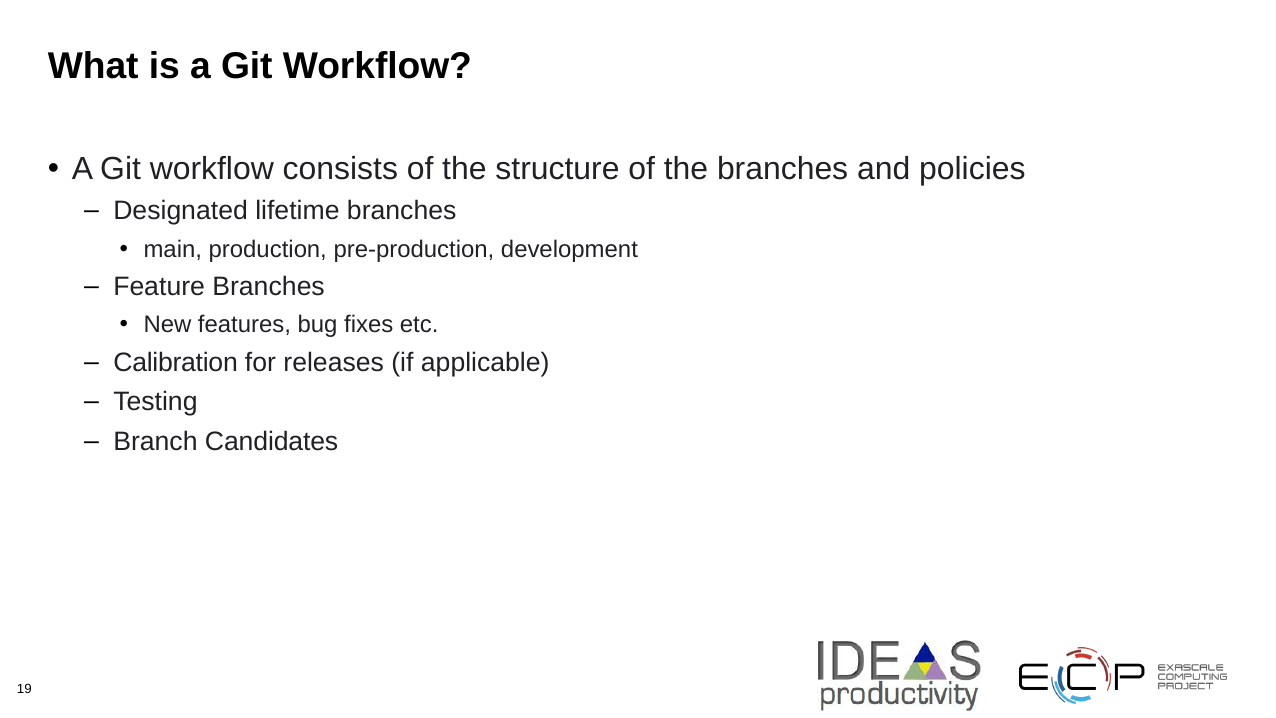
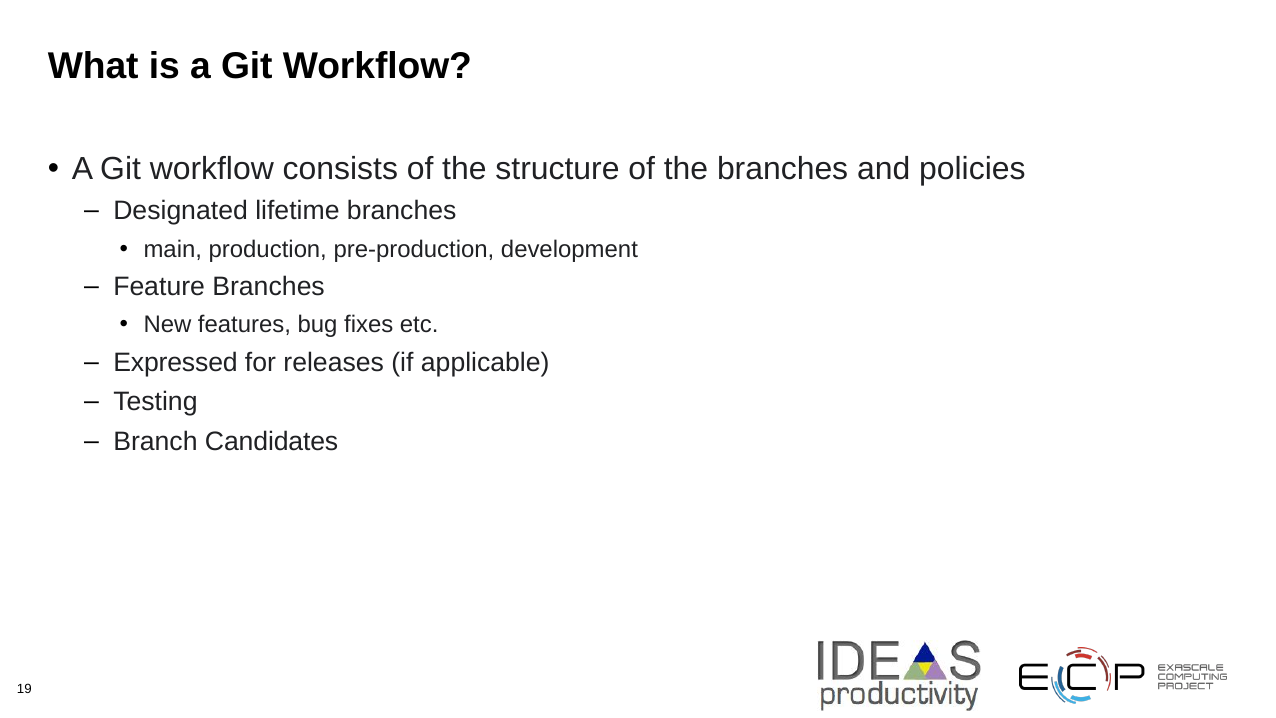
Calibration: Calibration -> Expressed
